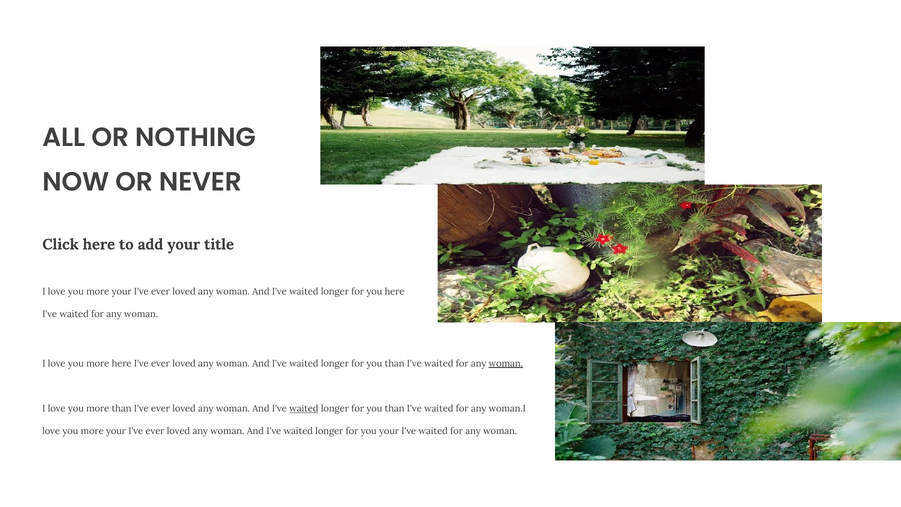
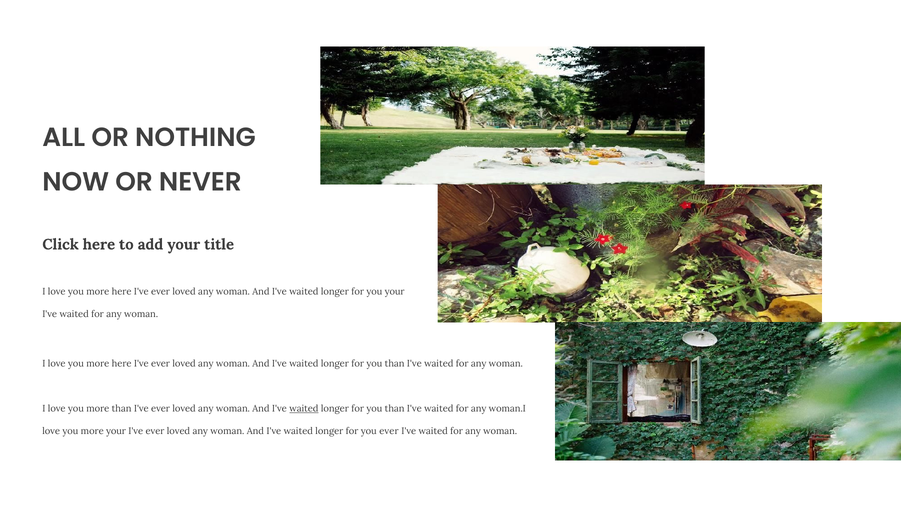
your at (122, 291): your -> here
you here: here -> your
woman at (506, 363) underline: present -> none
you your: your -> ever
